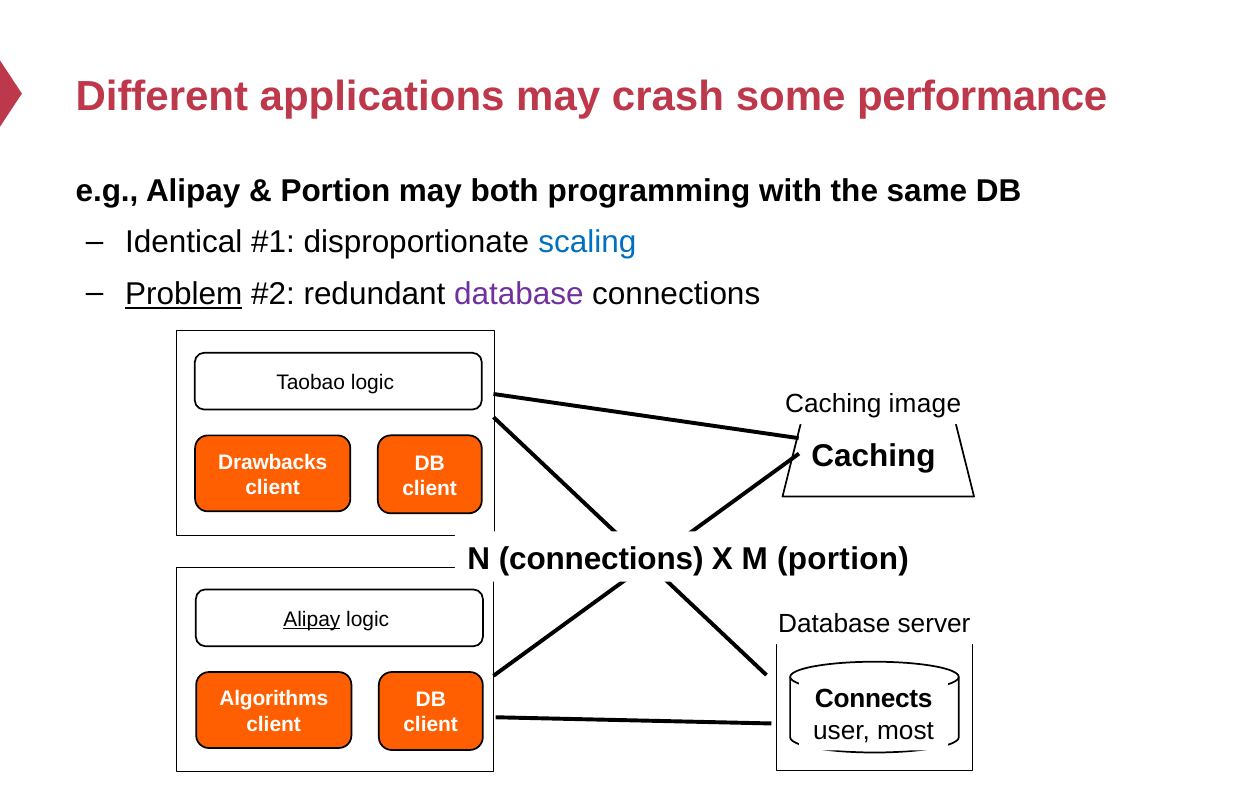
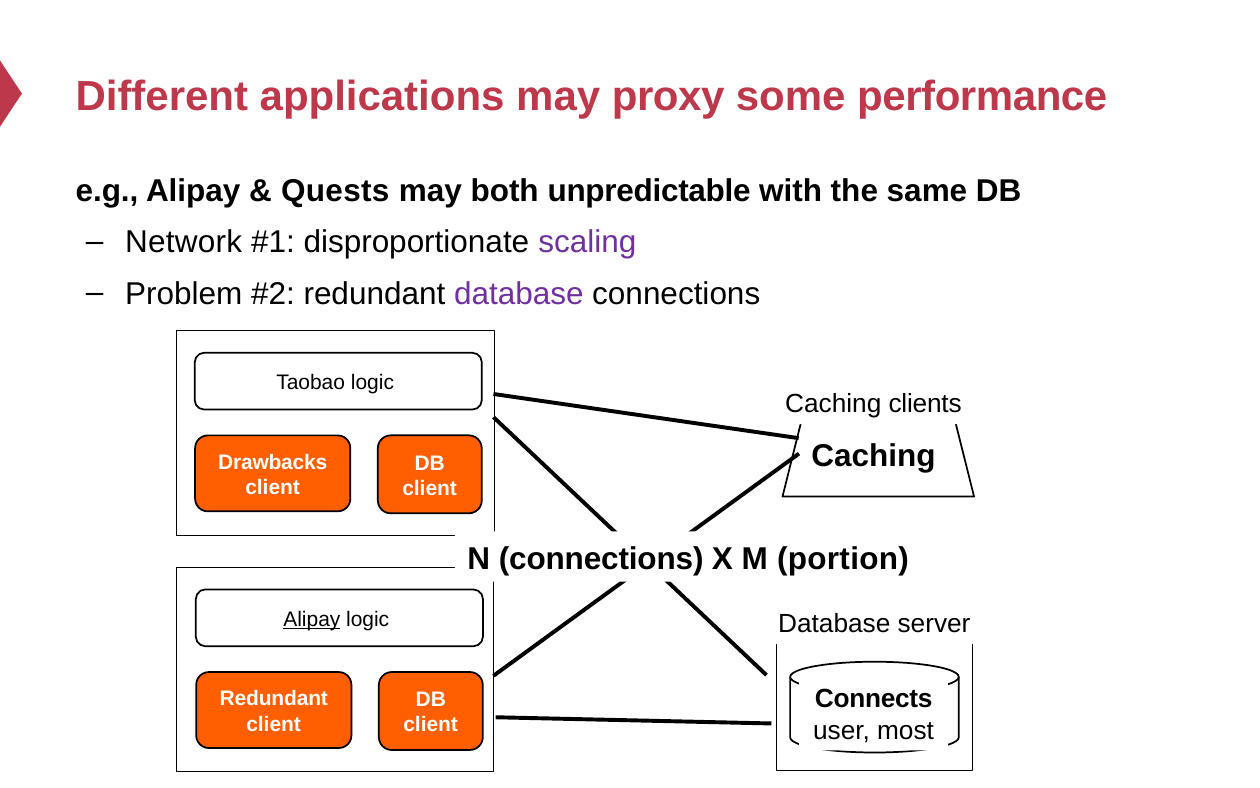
crash: crash -> proxy
Portion at (335, 191): Portion -> Quests
programming: programming -> unpredictable
Identical: Identical -> Network
scaling colour: blue -> purple
Problem underline: present -> none
image: image -> clients
Algorithms at (274, 698): Algorithms -> Redundant
